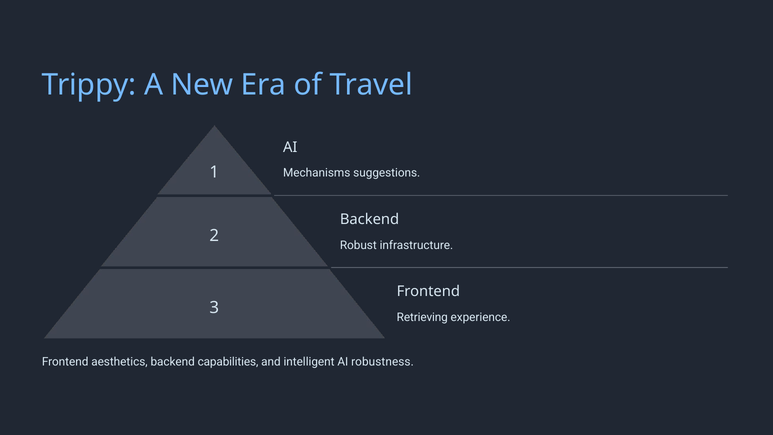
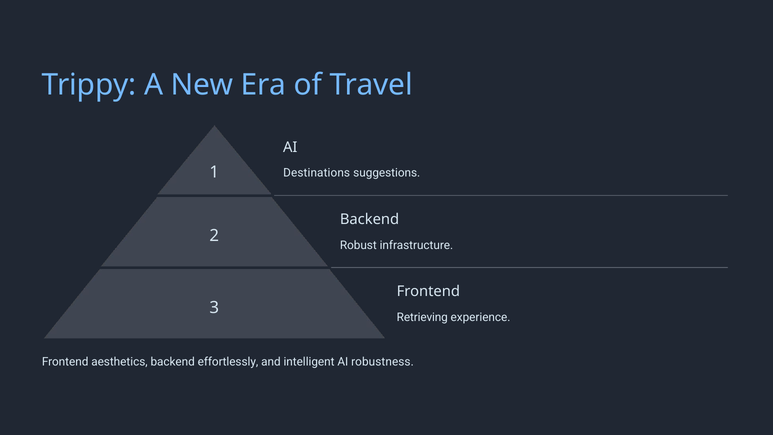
Mechanisms: Mechanisms -> Destinations
capabilities: capabilities -> effortlessly
